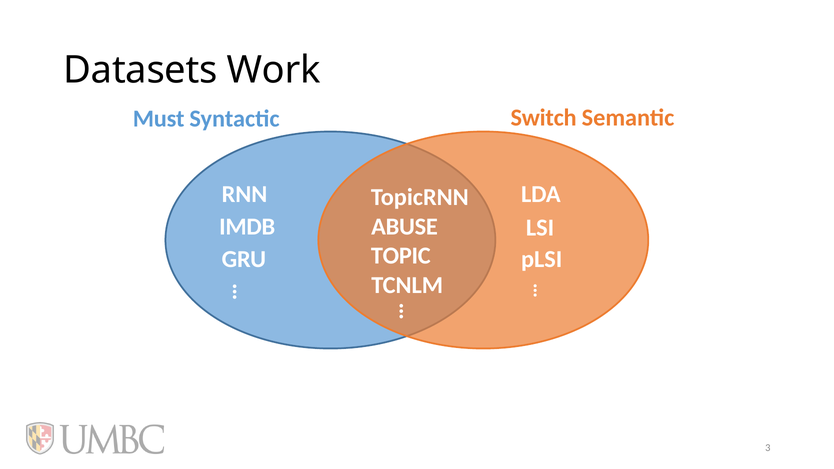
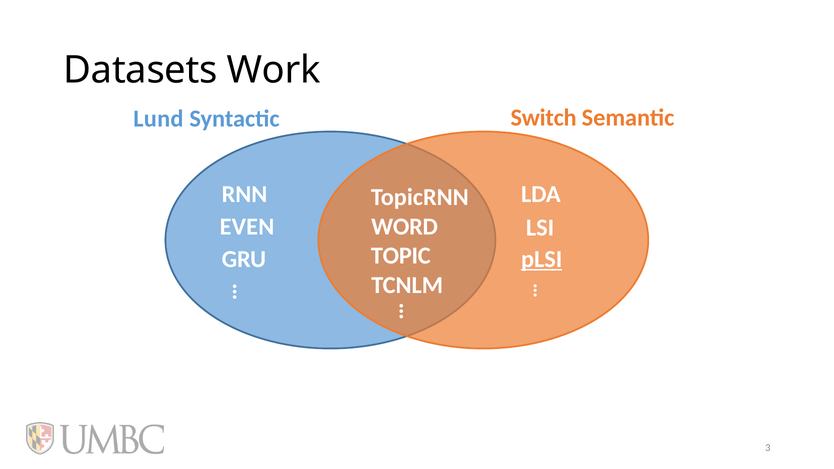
Must: Must -> Lund
ABUSE: ABUSE -> WORD
IMDB: IMDB -> EVEN
pLSI underline: none -> present
